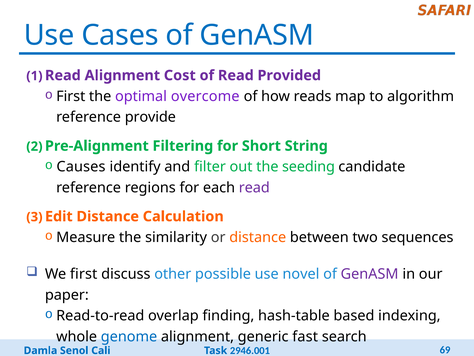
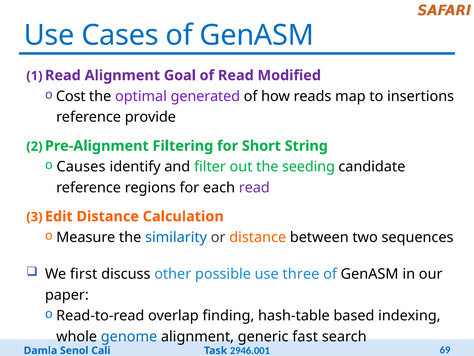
Cost: Cost -> Goal
Provided: Provided -> Modified
First at (71, 96): First -> Cost
overcome: overcome -> generated
algorithm: algorithm -> insertions
similarity colour: black -> blue
novel: novel -> three
GenASM at (370, 274) colour: purple -> black
